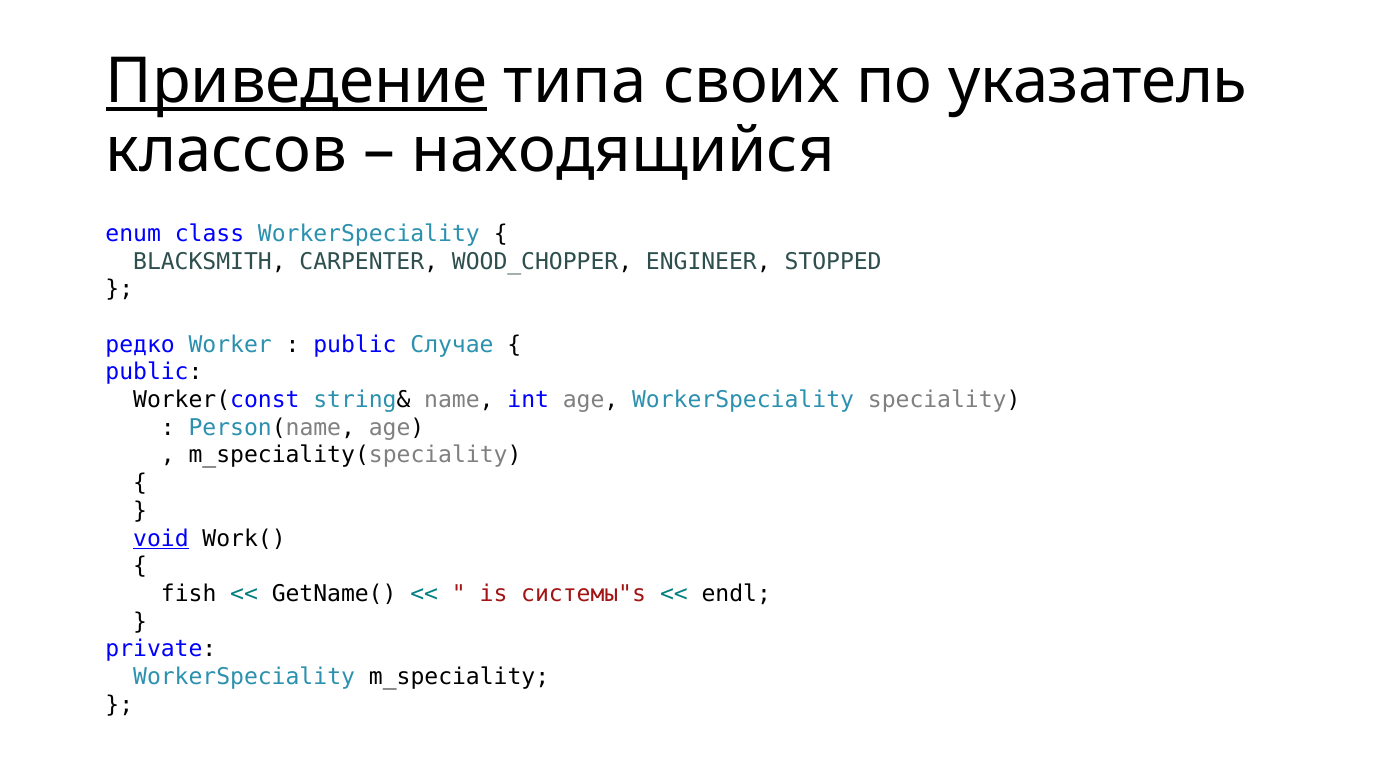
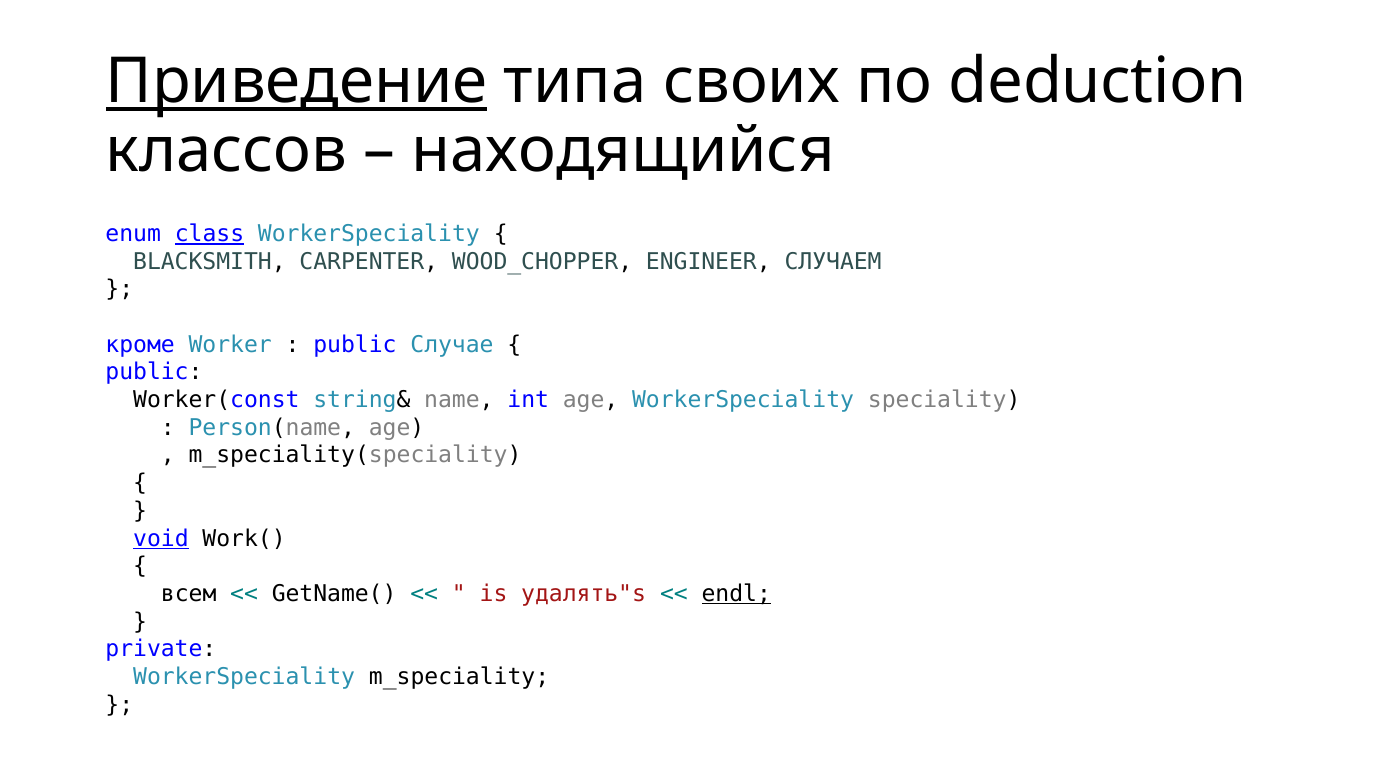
указатель: указатель -> deduction
class underline: none -> present
STOPPED: STOPPED -> СЛУЧАЕМ
редко: редко -> кроме
fish: fish -> всем
системы"s: системы"s -> удалять"s
endl underline: none -> present
